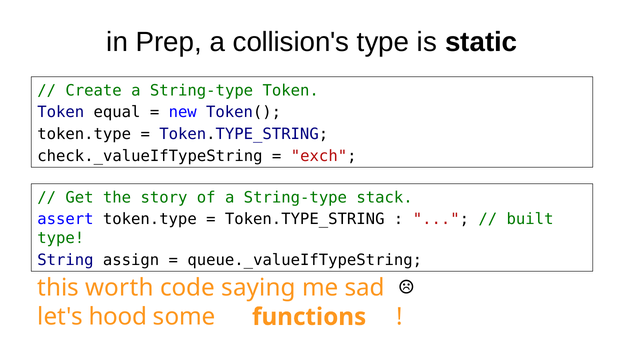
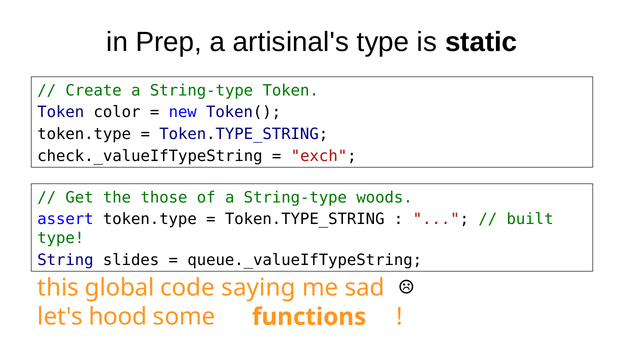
collision's: collision's -> artisinal's
equal: equal -> color
story: story -> those
stack: stack -> woods
assign: assign -> slides
worth: worth -> global
